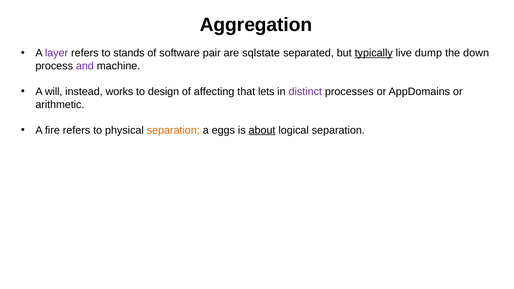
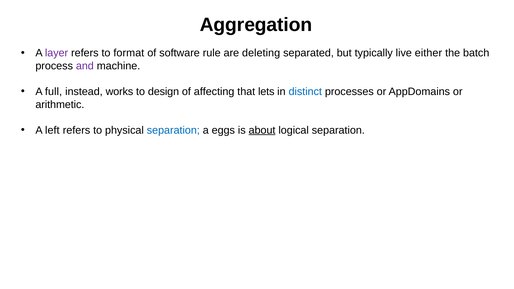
stands: stands -> format
pair: pair -> rule
sqlstate: sqlstate -> deleting
typically underline: present -> none
dump: dump -> either
down: down -> batch
will: will -> full
distinct colour: purple -> blue
fire: fire -> left
separation at (173, 130) colour: orange -> blue
